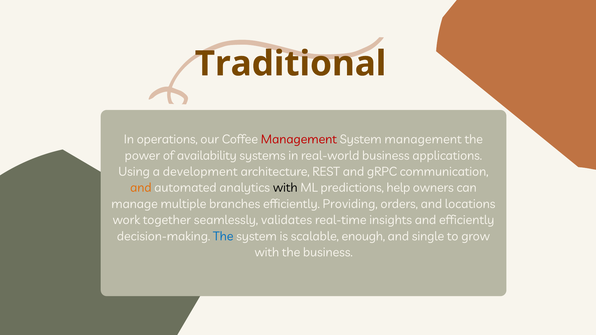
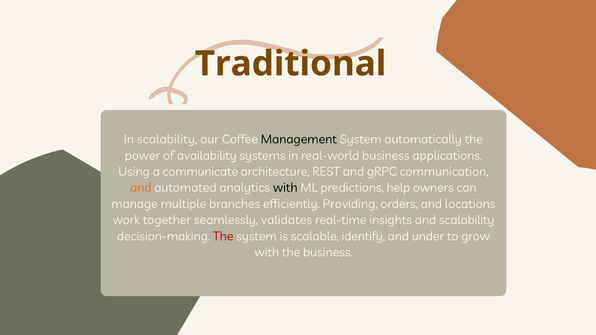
In operations: operations -> scalability
Management at (299, 140) colour: red -> black
System management: management -> automatically
development: development -> communicate
and efficiently: efficiently -> scalability
The at (223, 236) colour: blue -> red
enough: enough -> identify
single: single -> under
